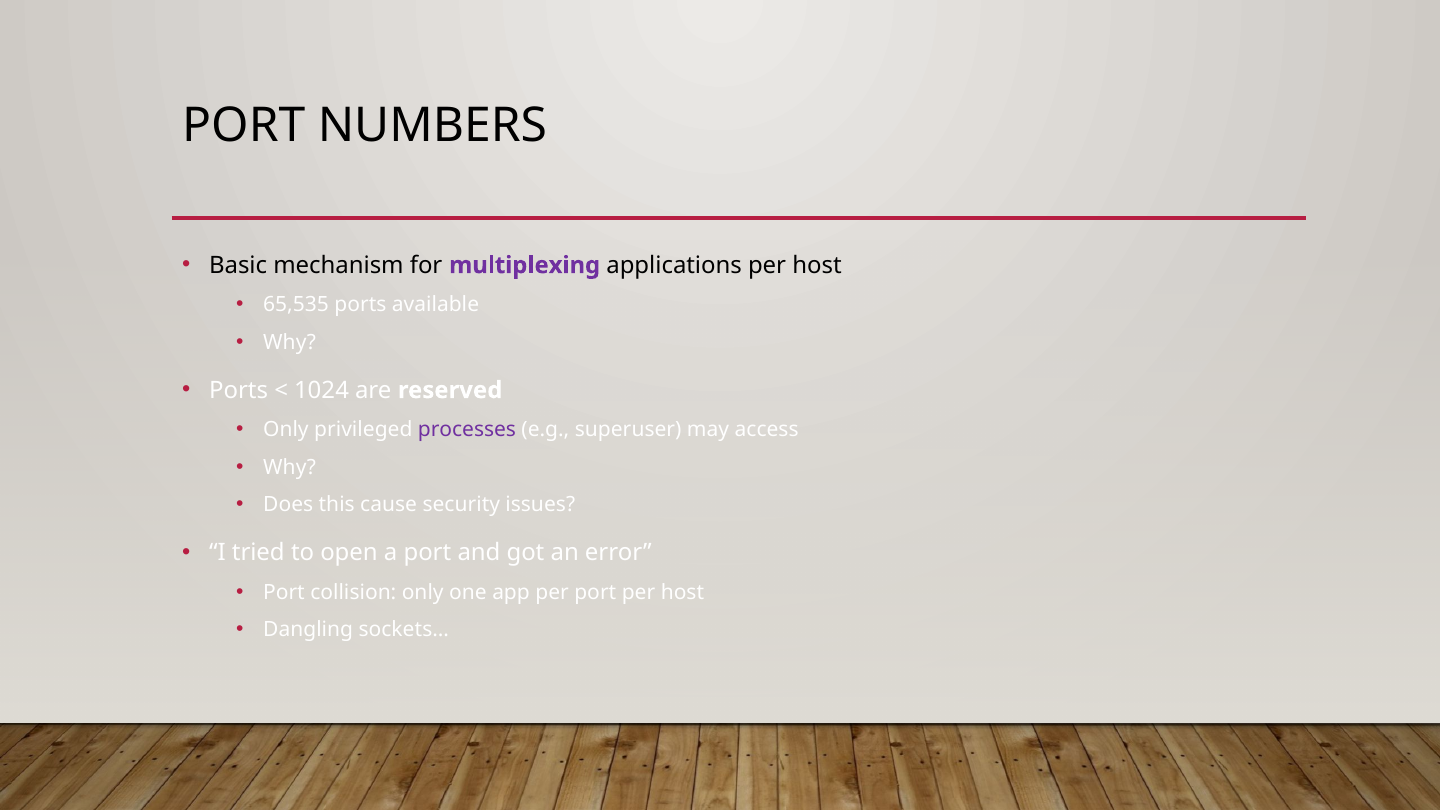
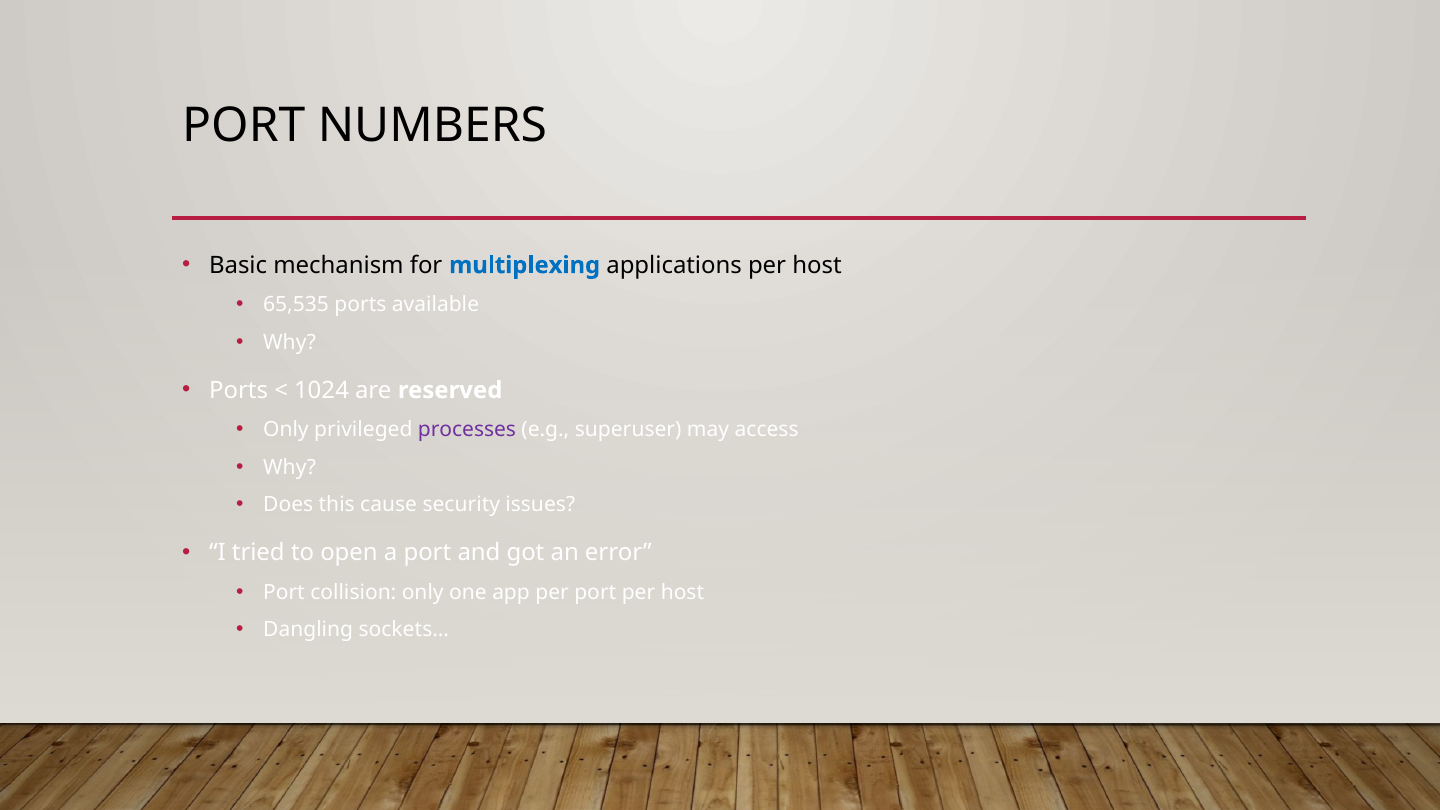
multiplexing colour: purple -> blue
